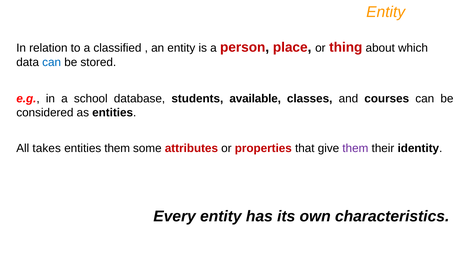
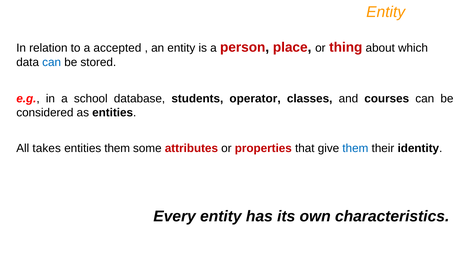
classified: classified -> accepted
available: available -> operator
them at (355, 148) colour: purple -> blue
